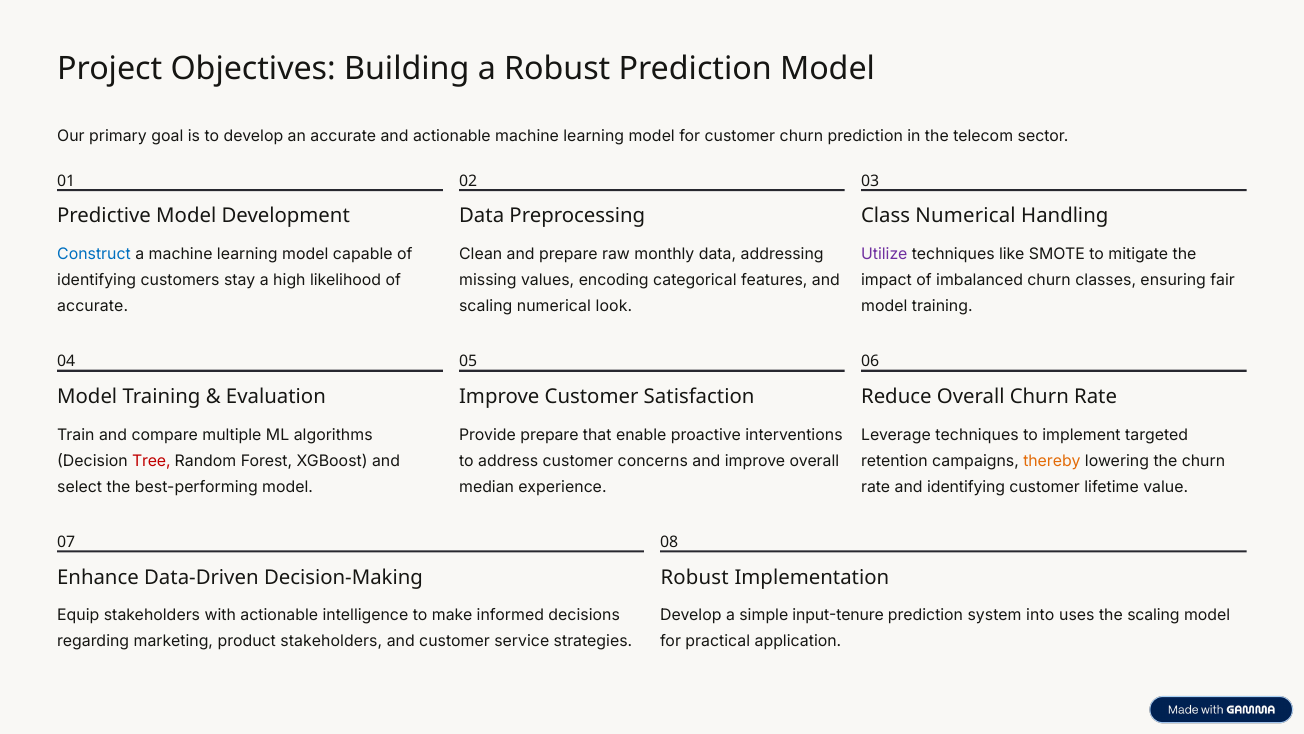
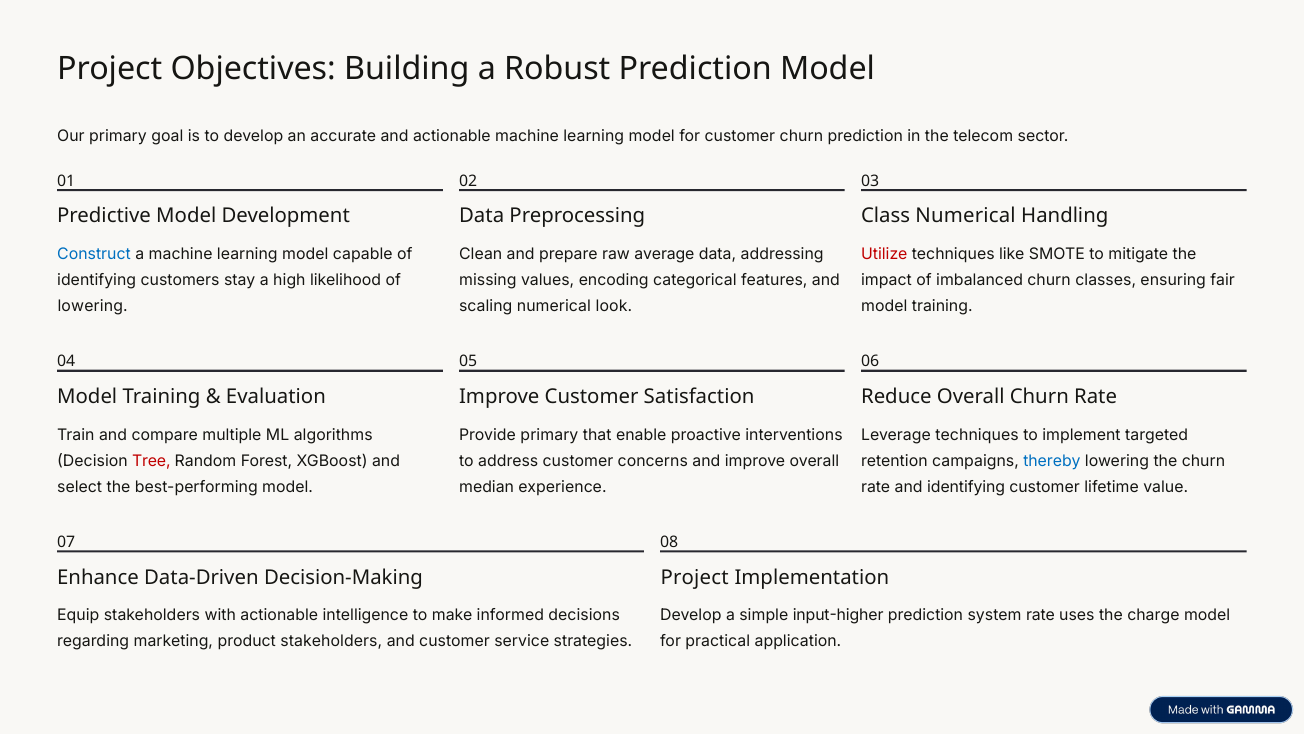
monthly: monthly -> average
Utilize colour: purple -> red
accurate at (93, 306): accurate -> lowering
Provide prepare: prepare -> primary
thereby colour: orange -> blue
Robust at (695, 577): Robust -> Project
input-tenure: input-tenure -> input-higher
system into: into -> rate
the scaling: scaling -> charge
